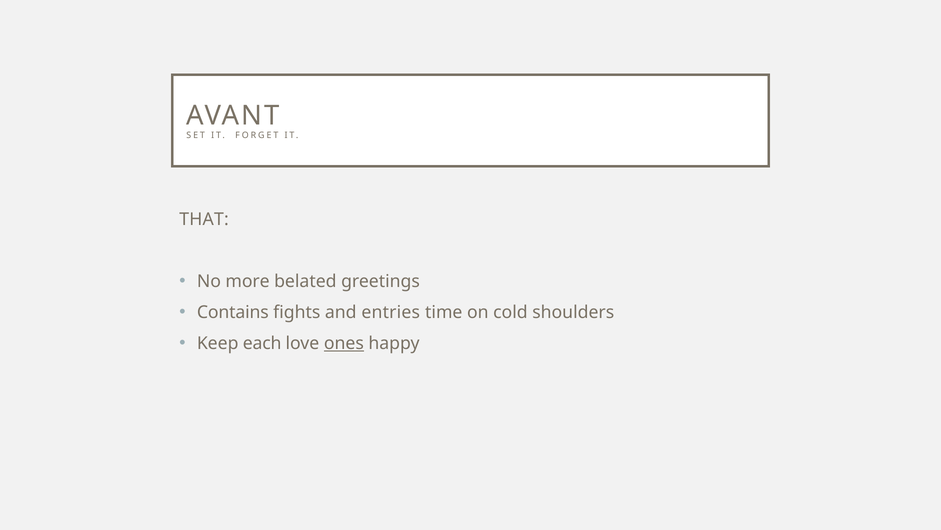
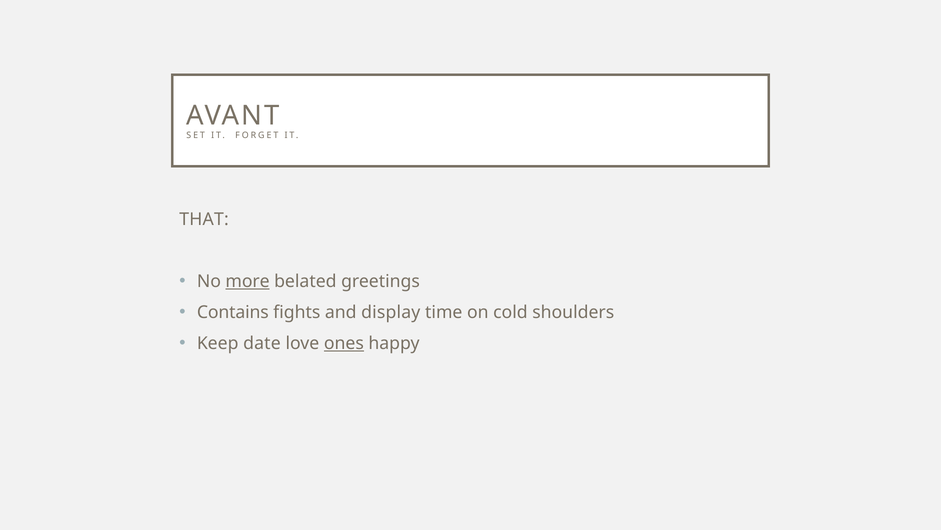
more underline: none -> present
entries: entries -> display
each: each -> date
